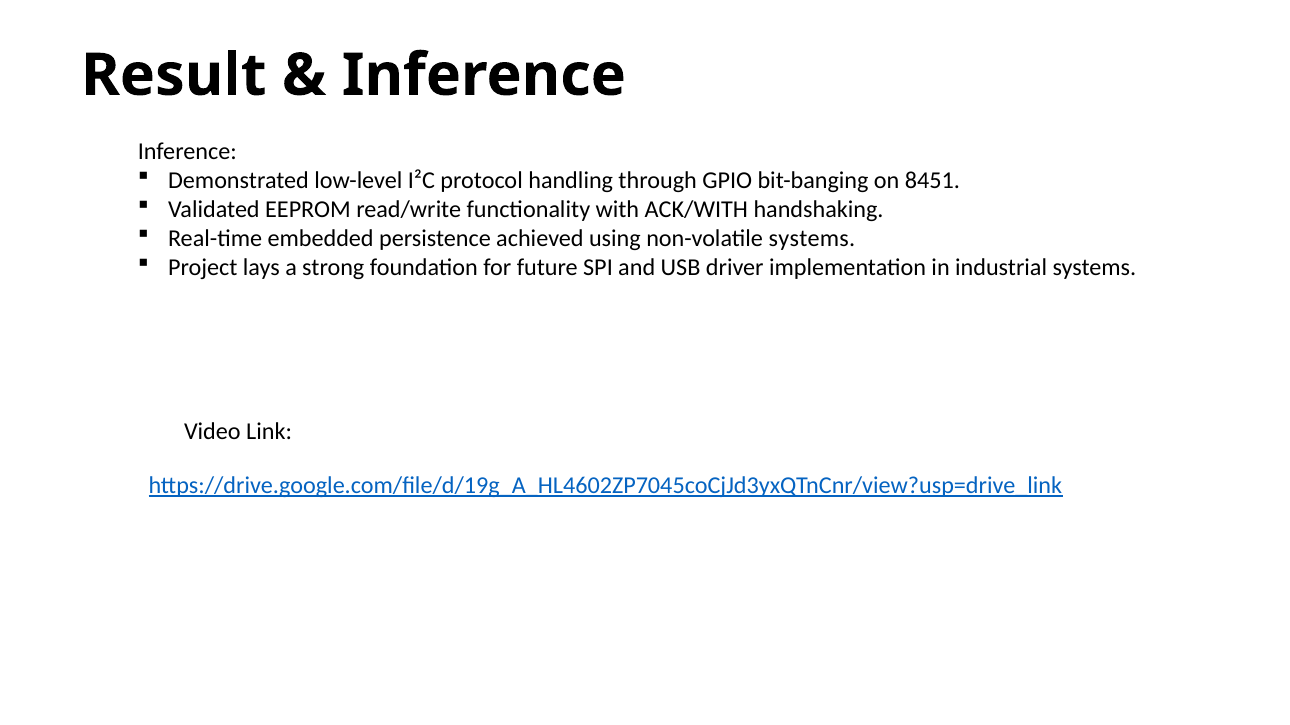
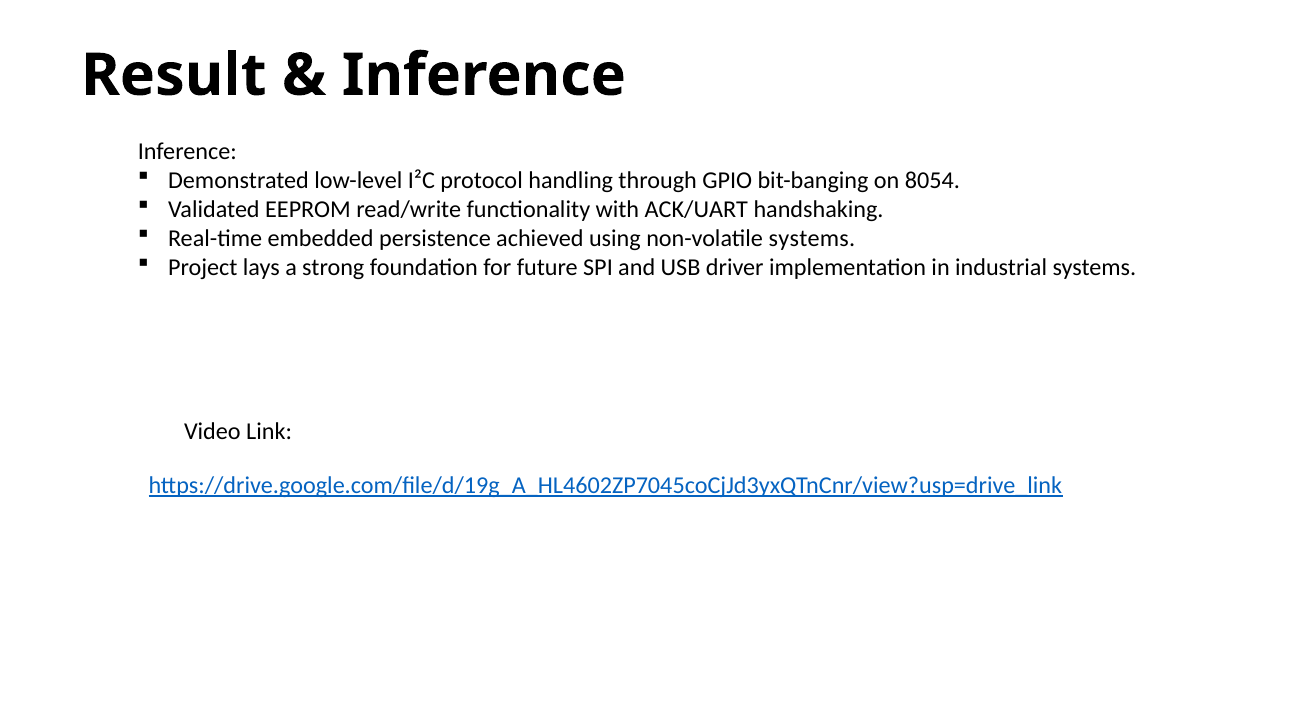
8451: 8451 -> 8054
ACK/WITH: ACK/WITH -> ACK/UART
